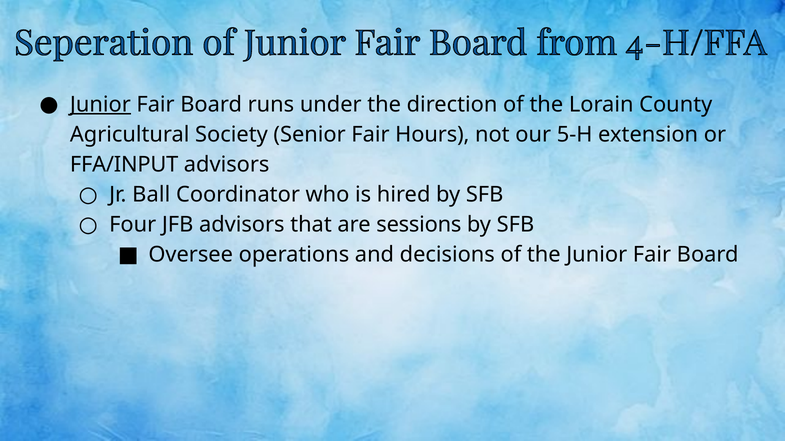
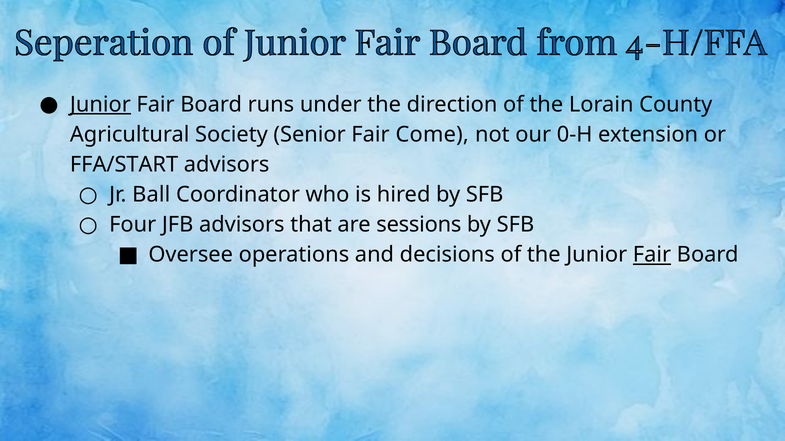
Hours: Hours -> Come
5-H: 5-H -> 0-H
FFA/INPUT: FFA/INPUT -> FFA/START
Fair at (652, 255) underline: none -> present
